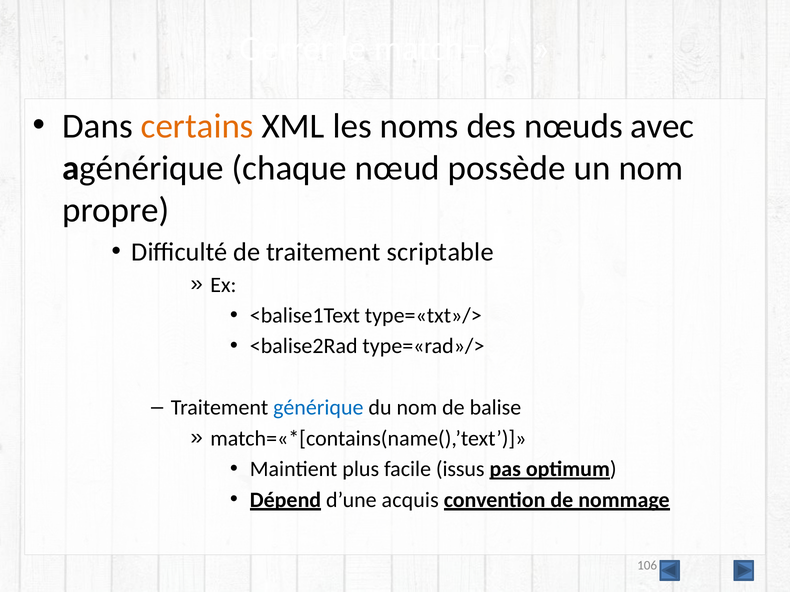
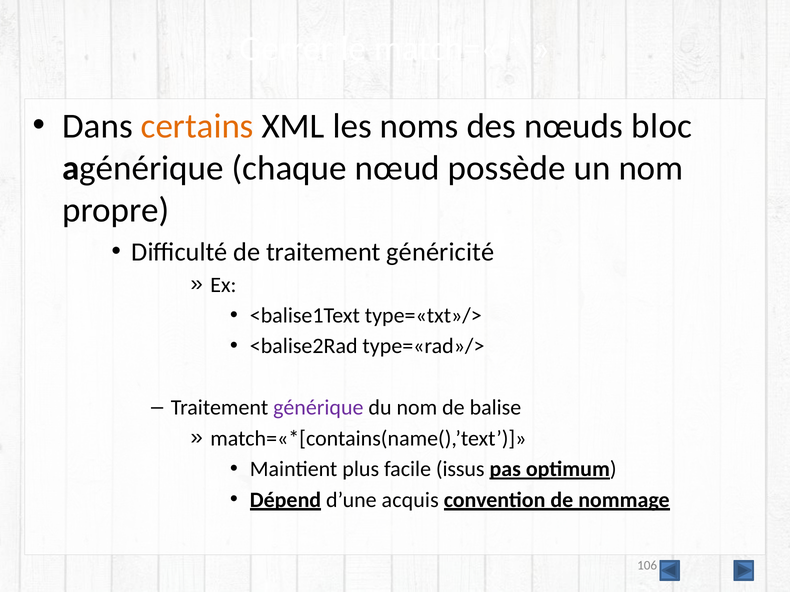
avec: avec -> bloc
scriptable: scriptable -> généricité
générique colour: blue -> purple
